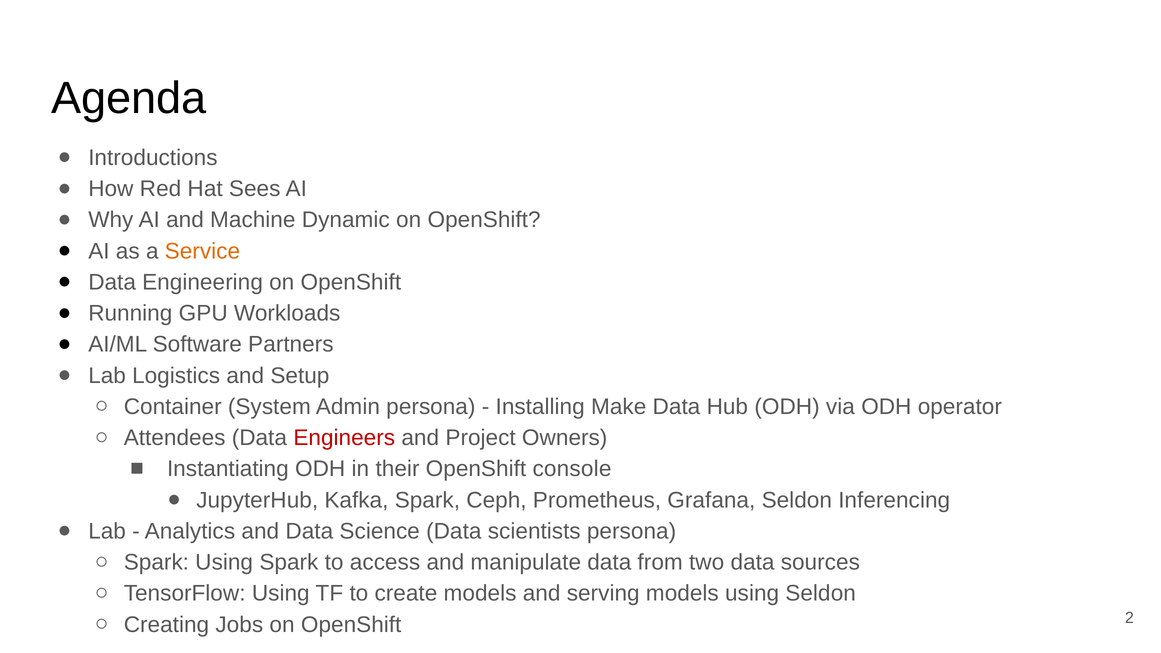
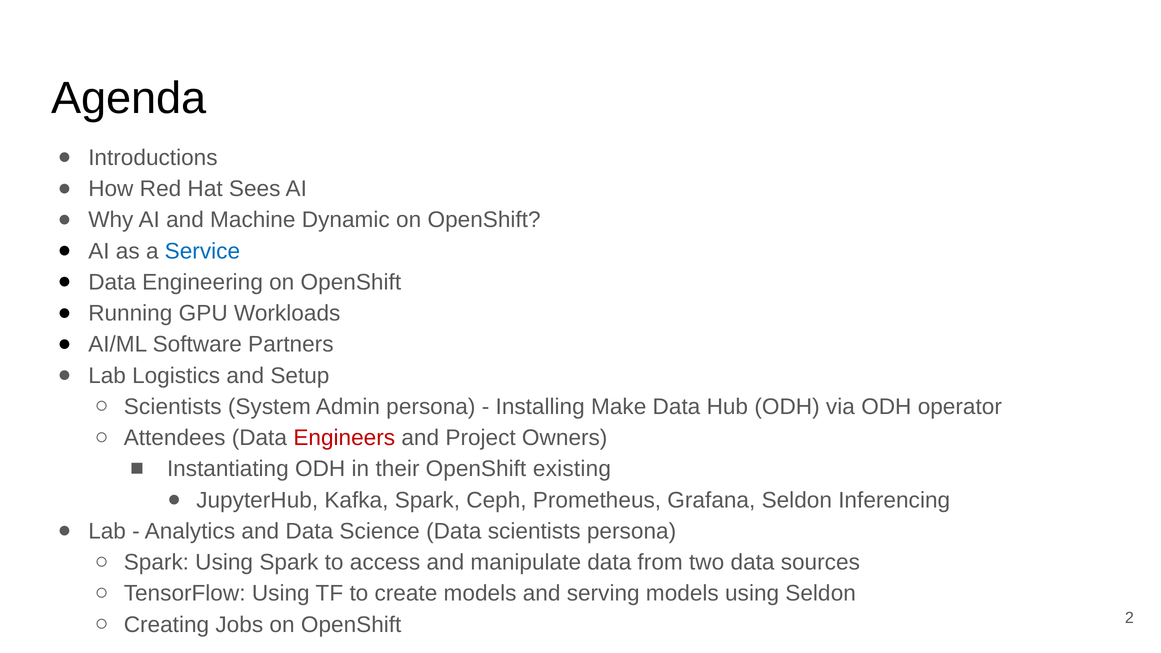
Service colour: orange -> blue
Container at (173, 407): Container -> Scientists
console: console -> existing
